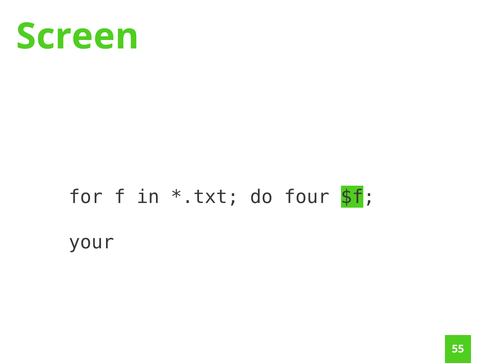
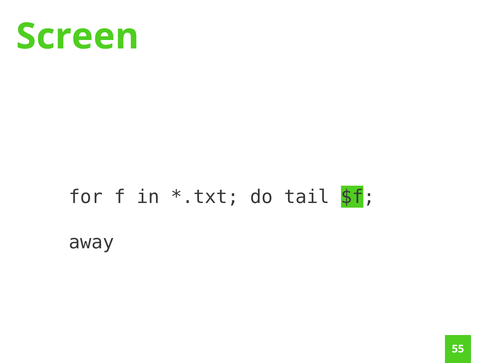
four: four -> tail
your: your -> away
